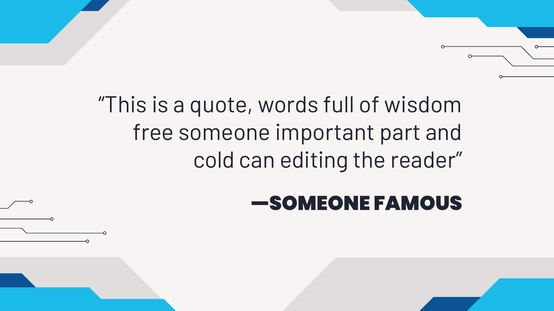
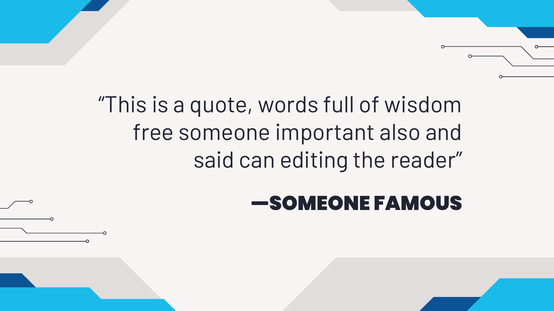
part: part -> also
cold: cold -> said
